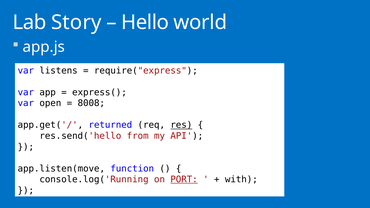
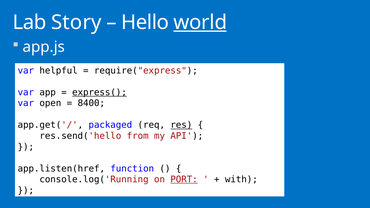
world underline: none -> present
listens: listens -> helpful
express( underline: none -> present
8008: 8008 -> 8400
returned: returned -> packaged
app.listen(move: app.listen(move -> app.listen(href
